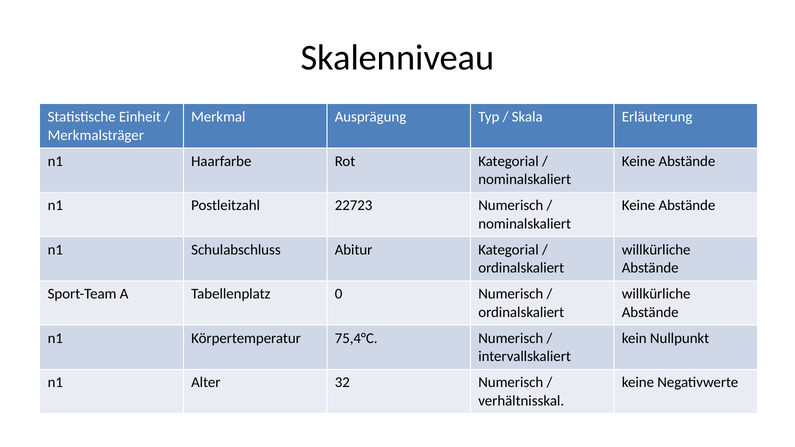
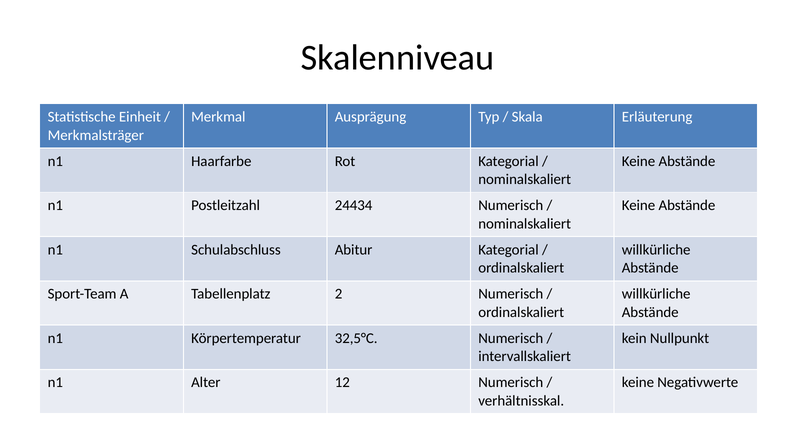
22723: 22723 -> 24434
0: 0 -> 2
75,4°C: 75,4°C -> 32,5°C
32: 32 -> 12
